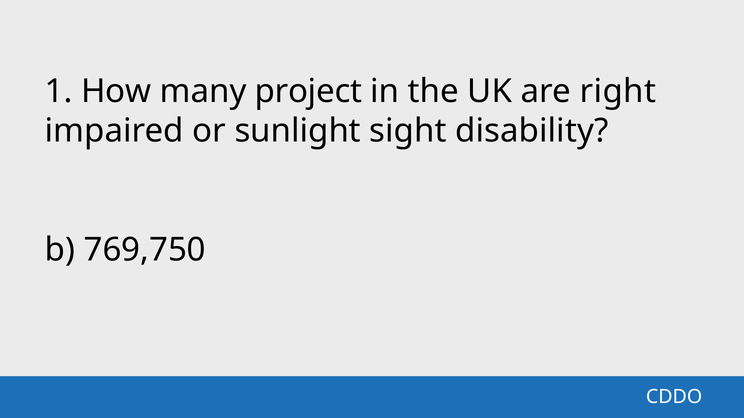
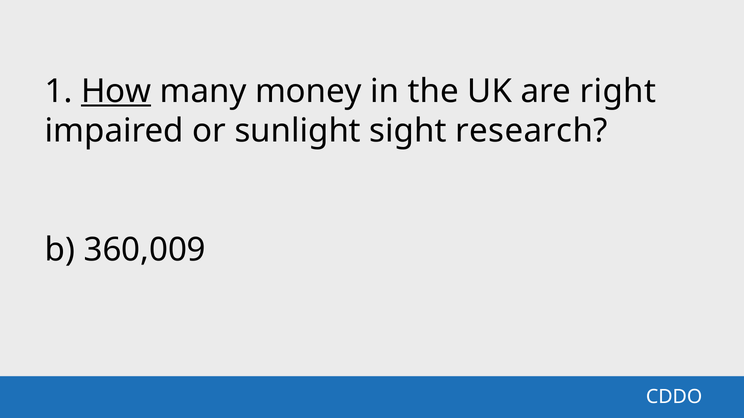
How underline: none -> present
project: project -> money
disability: disability -> research
769,750: 769,750 -> 360,009
